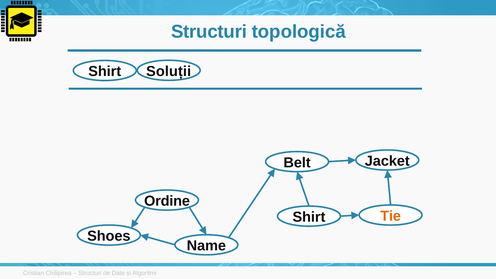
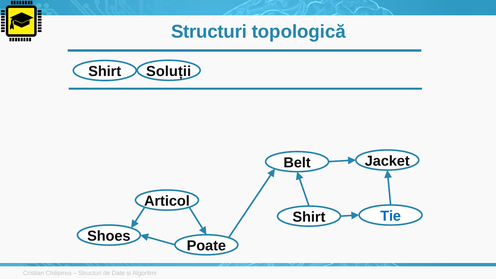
Ordine: Ordine -> Articol
Tie colour: orange -> blue
Name: Name -> Poate
